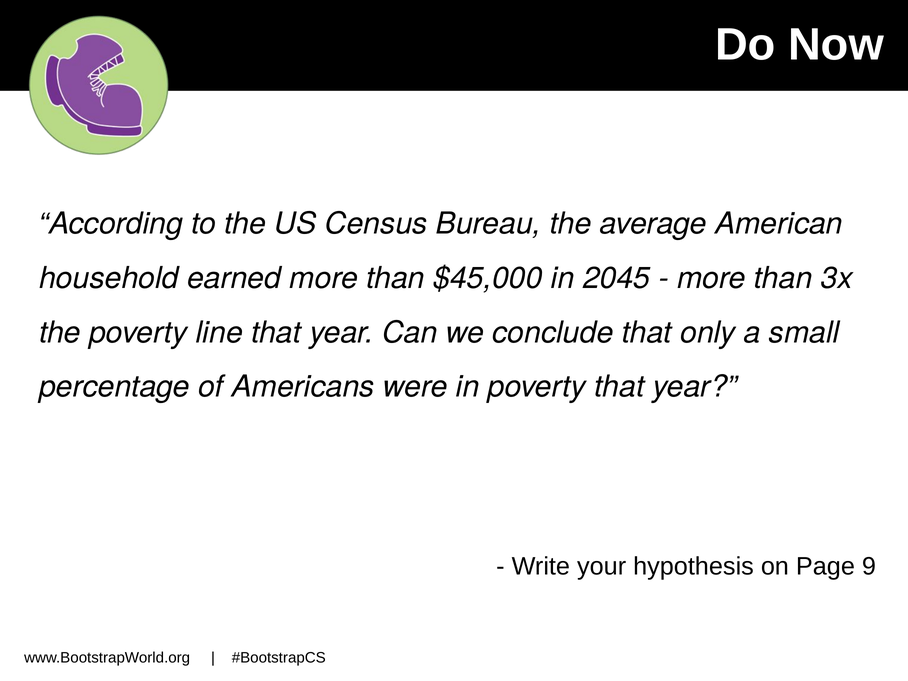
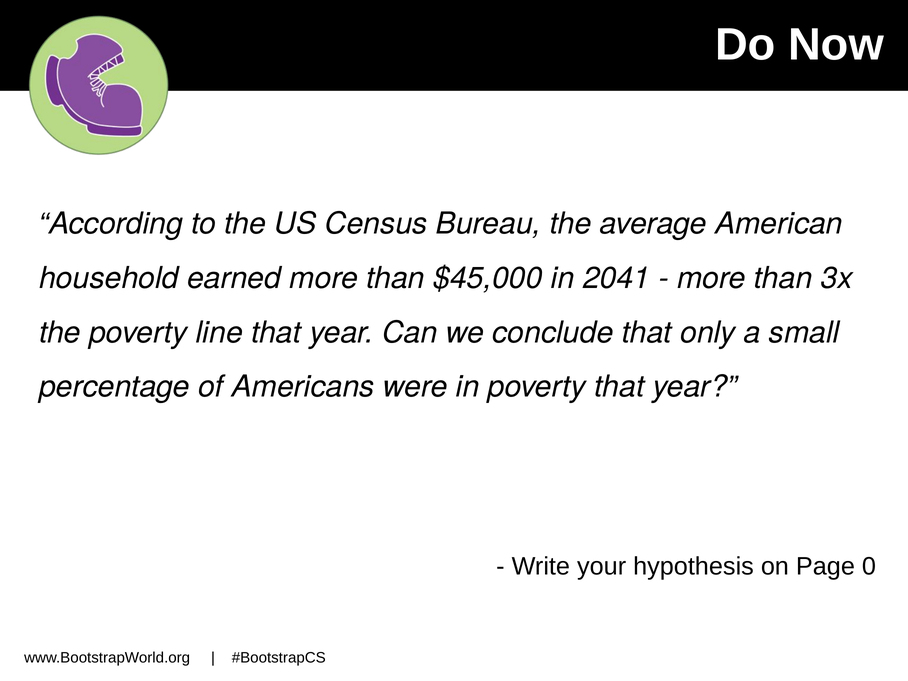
2045: 2045 -> 2041
9: 9 -> 0
